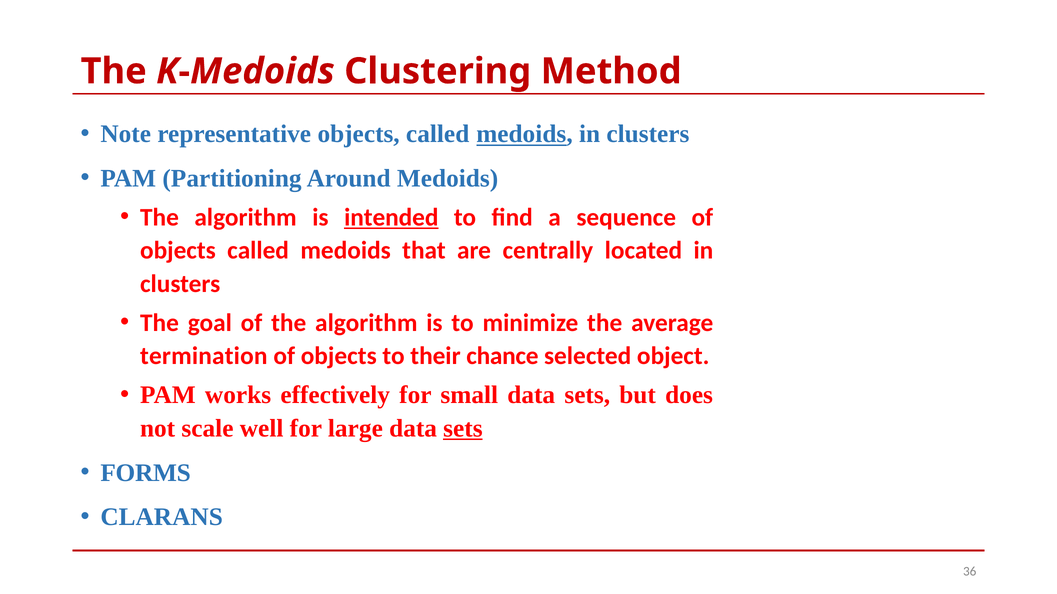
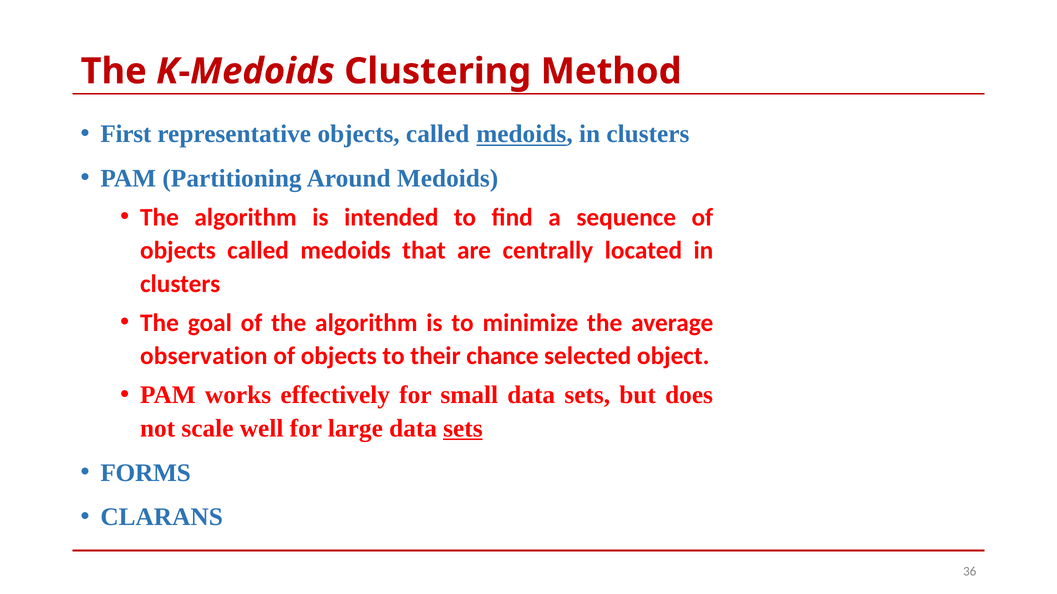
Note: Note -> First
intended underline: present -> none
termination: termination -> observation
